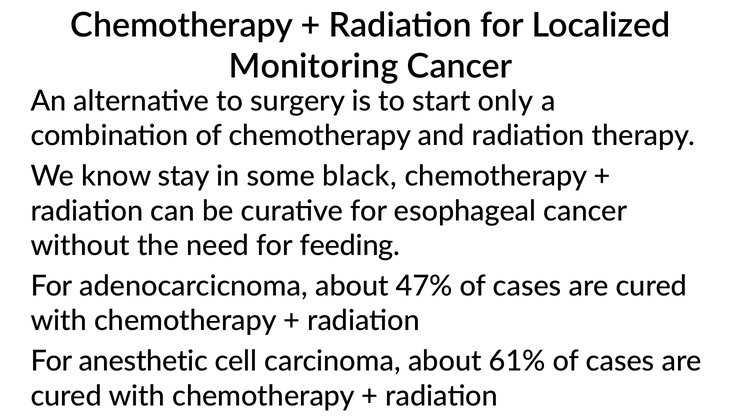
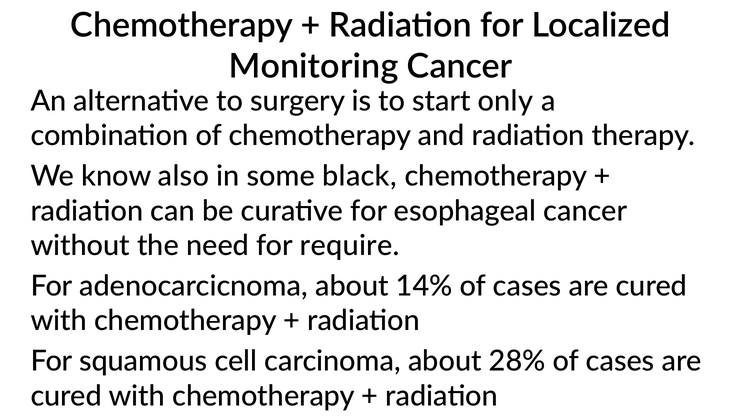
stay: stay -> also
feeding: feeding -> require
47%: 47% -> 14%
anesthetic: anesthetic -> squamous
61%: 61% -> 28%
